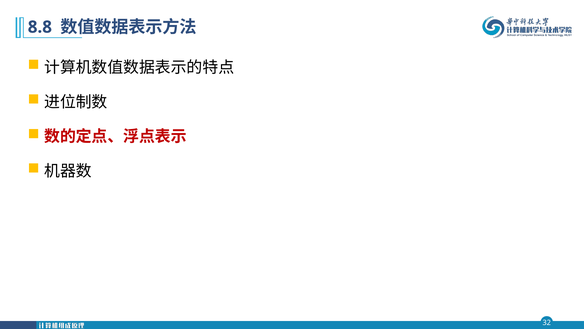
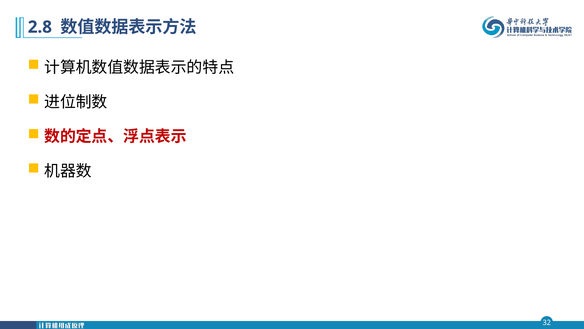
8.8: 8.8 -> 2.8
